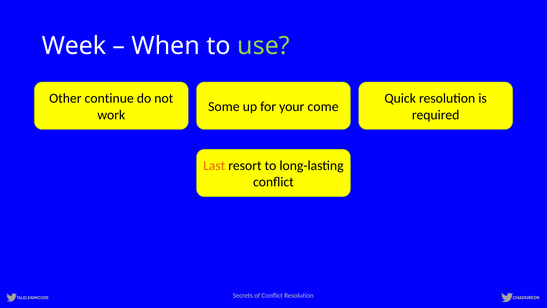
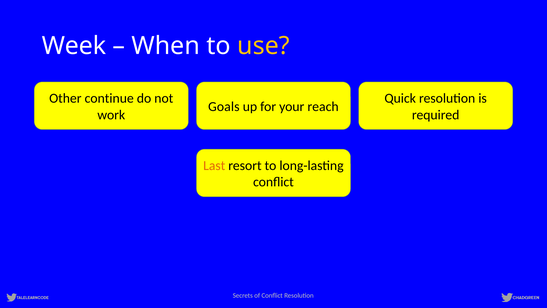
use colour: light green -> yellow
Some: Some -> Goals
come: come -> reach
